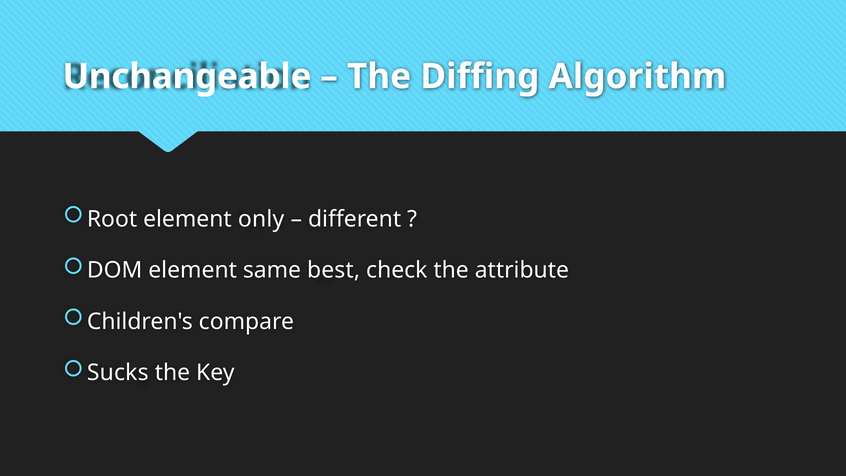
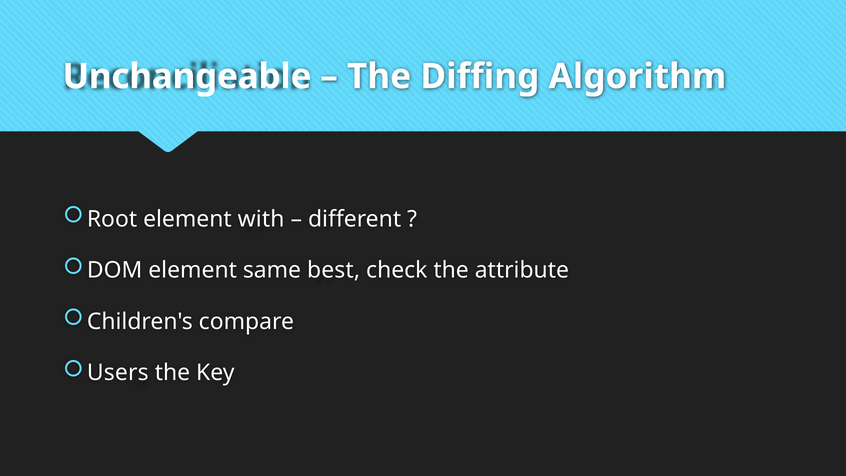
only: only -> with
Sucks: Sucks -> Users
